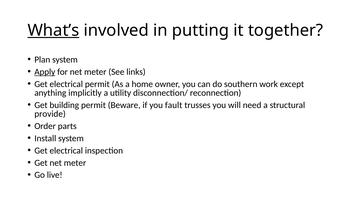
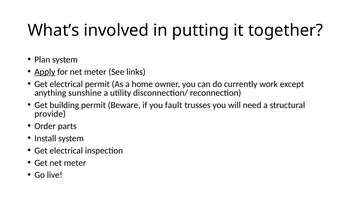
What’s underline: present -> none
southern: southern -> currently
implicitly: implicitly -> sunshine
